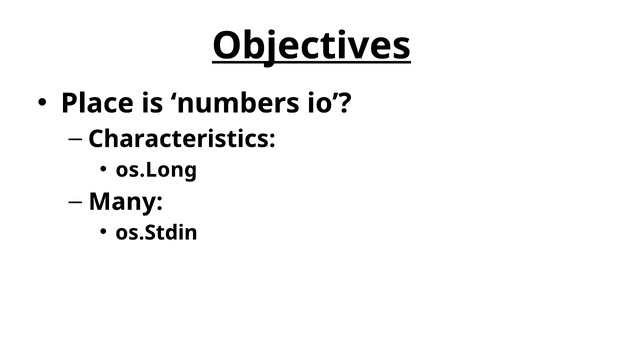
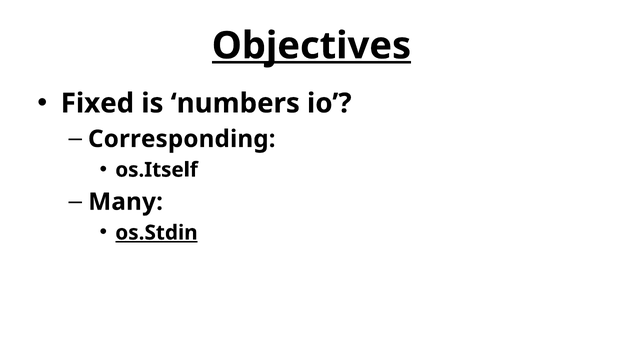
Place: Place -> Fixed
Characteristics: Characteristics -> Corresponding
os.Long: os.Long -> os.Itself
os.Stdin underline: none -> present
